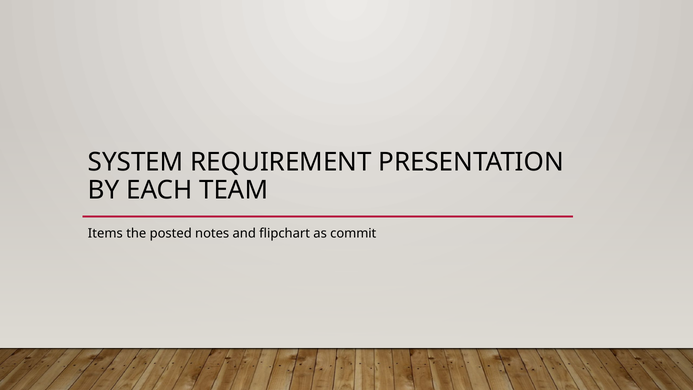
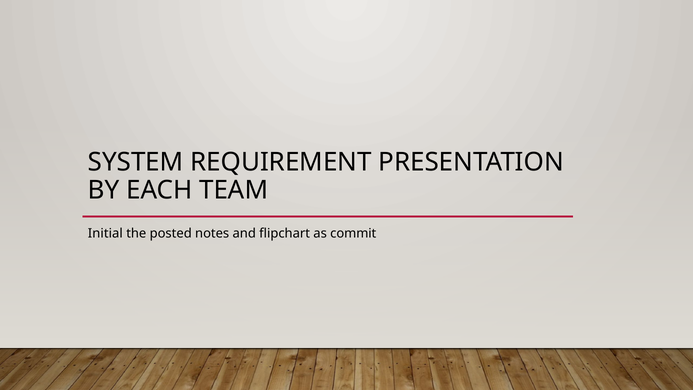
Items: Items -> Initial
